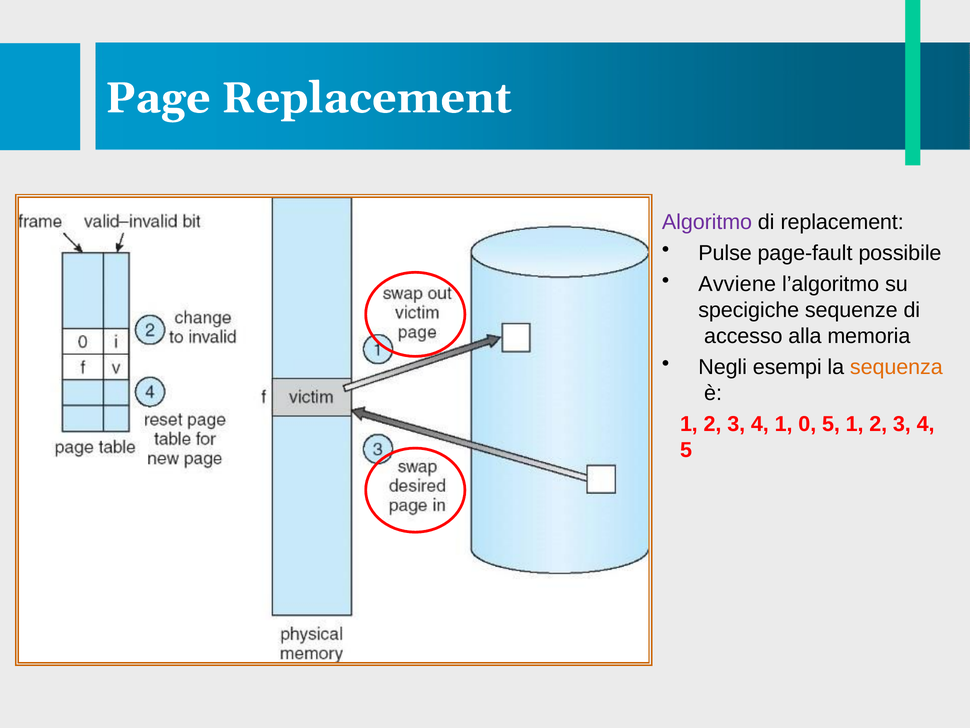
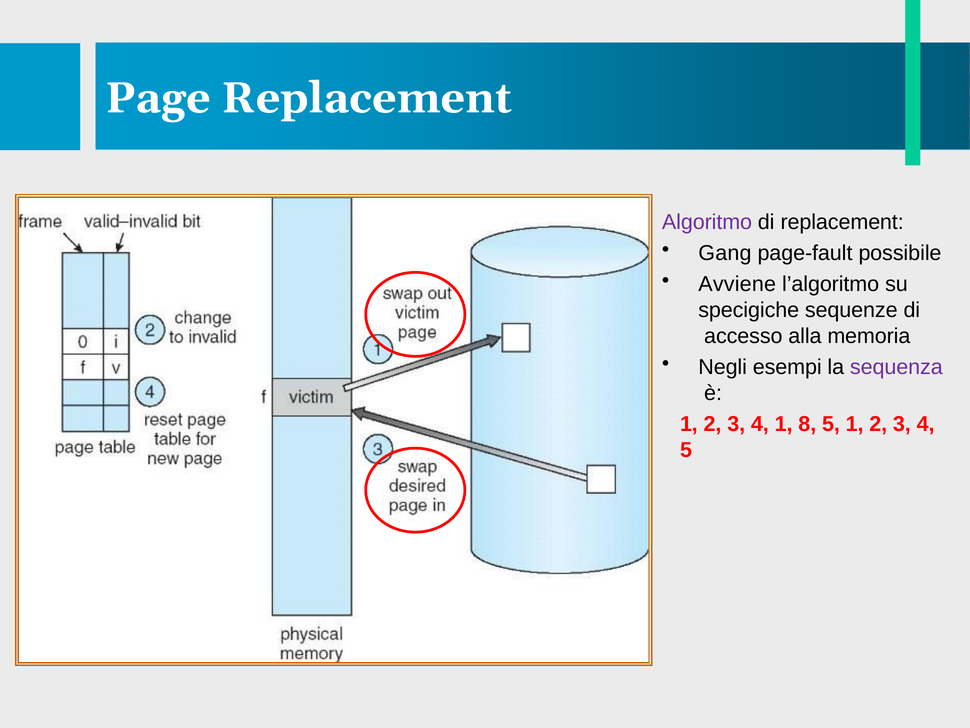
Pulse: Pulse -> Gang
sequenza colour: orange -> purple
0: 0 -> 8
